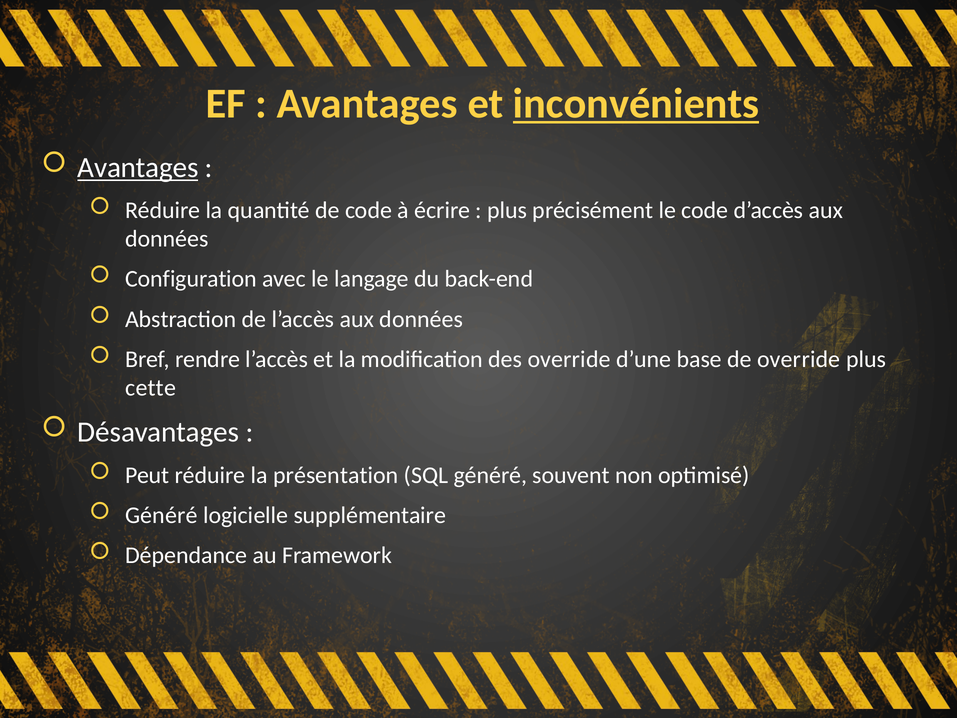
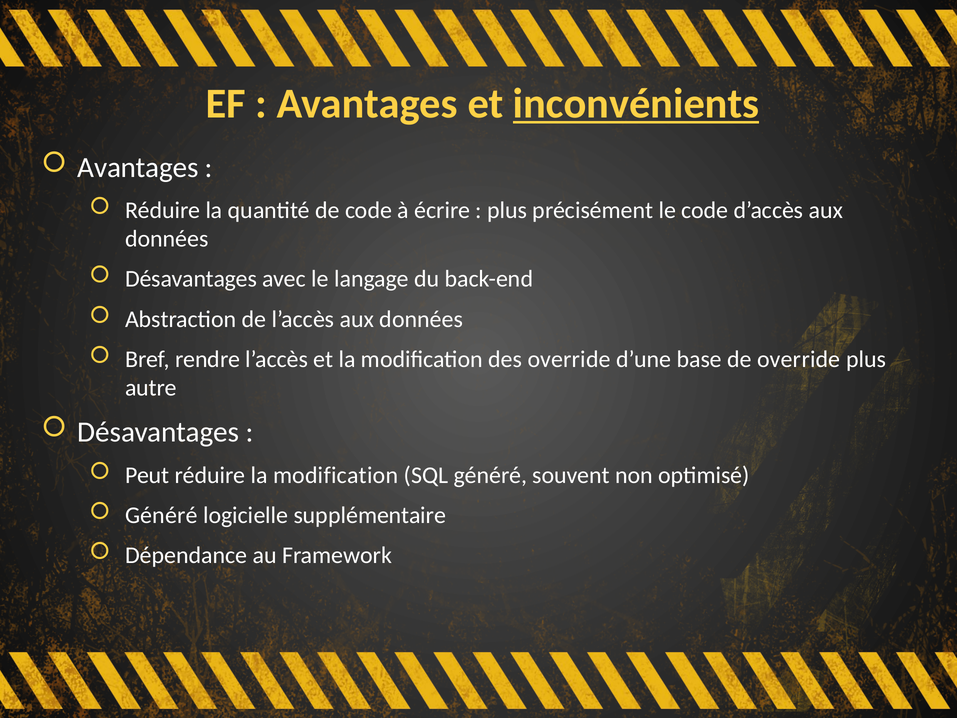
Avantages at (138, 168) underline: present -> none
Configuration at (191, 279): Configuration -> Désavantages
cette: cette -> autre
réduire la présentation: présentation -> modification
